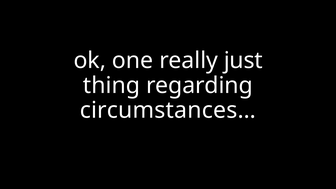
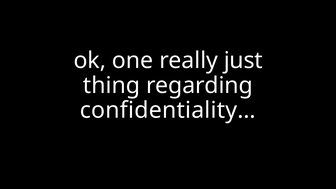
circumstances…: circumstances… -> confidentiality…
